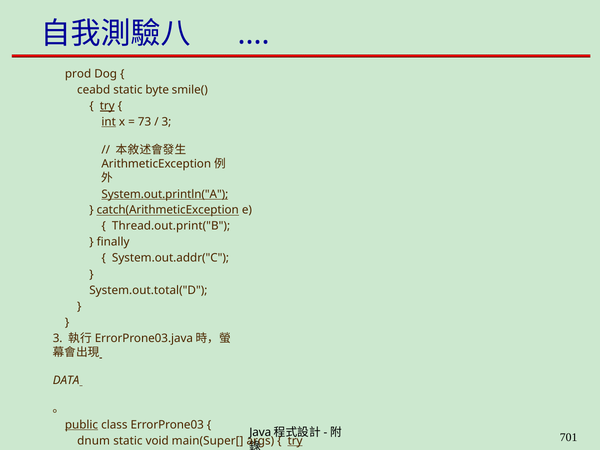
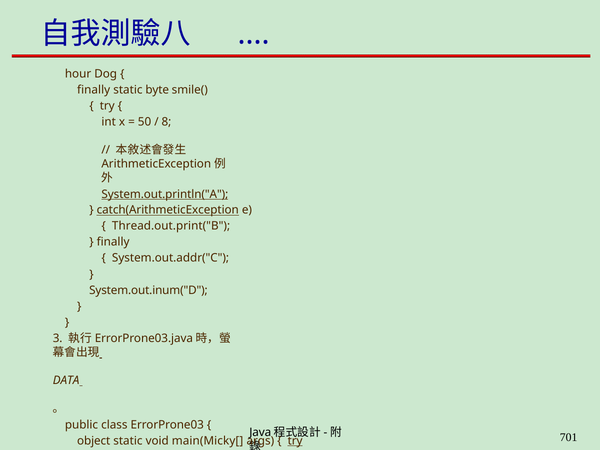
prod: prod -> hour
ceabd at (94, 90): ceabd -> finally
try at (107, 106) underline: present -> none
int underline: present -> none
73: 73 -> 50
3 at (166, 122): 3 -> 8
System.out.total("D: System.out.total("D -> System.out.inum("D
public underline: present -> none
dnum: dnum -> object
main(Super[: main(Super[ -> main(Micky[
